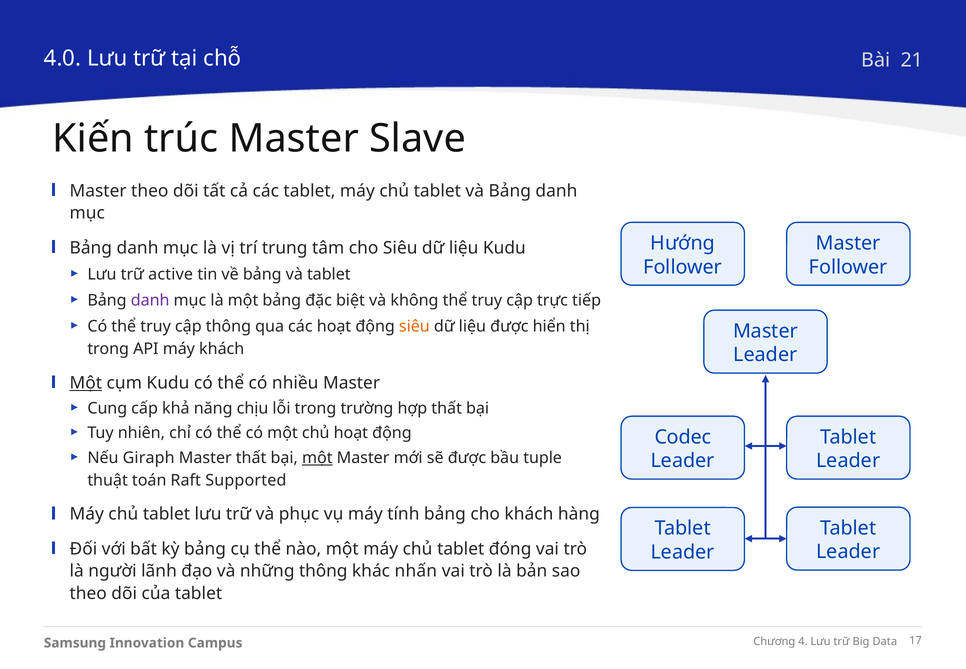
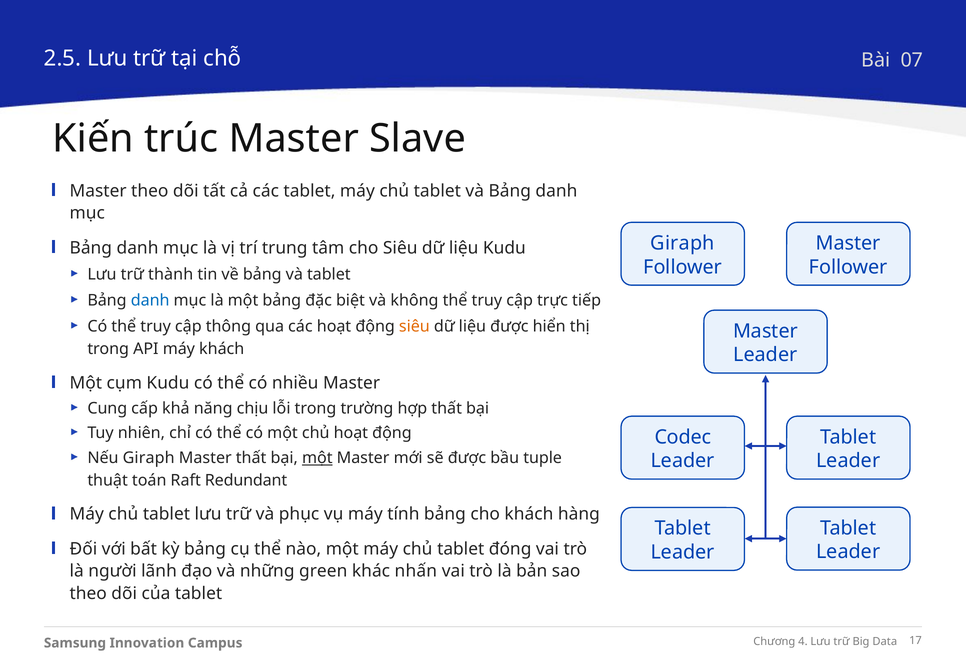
4.0: 4.0 -> 2.5
21: 21 -> 07
Hướng at (683, 243): Hướng -> Giraph
active: active -> thành
danh at (150, 300) colour: purple -> blue
Một at (86, 383) underline: present -> none
Supported: Supported -> Redundant
những thông: thông -> green
